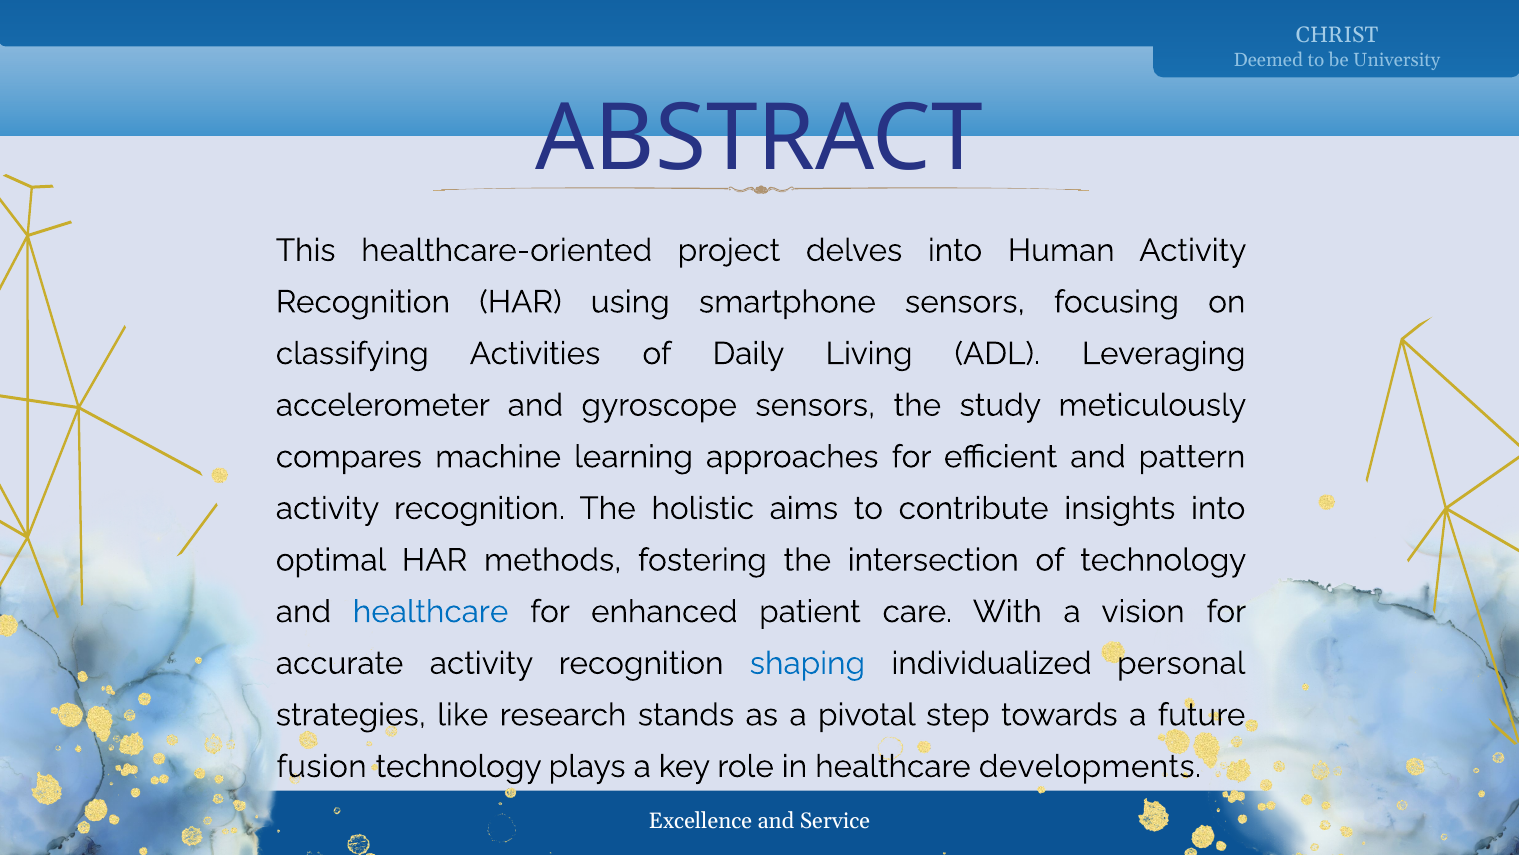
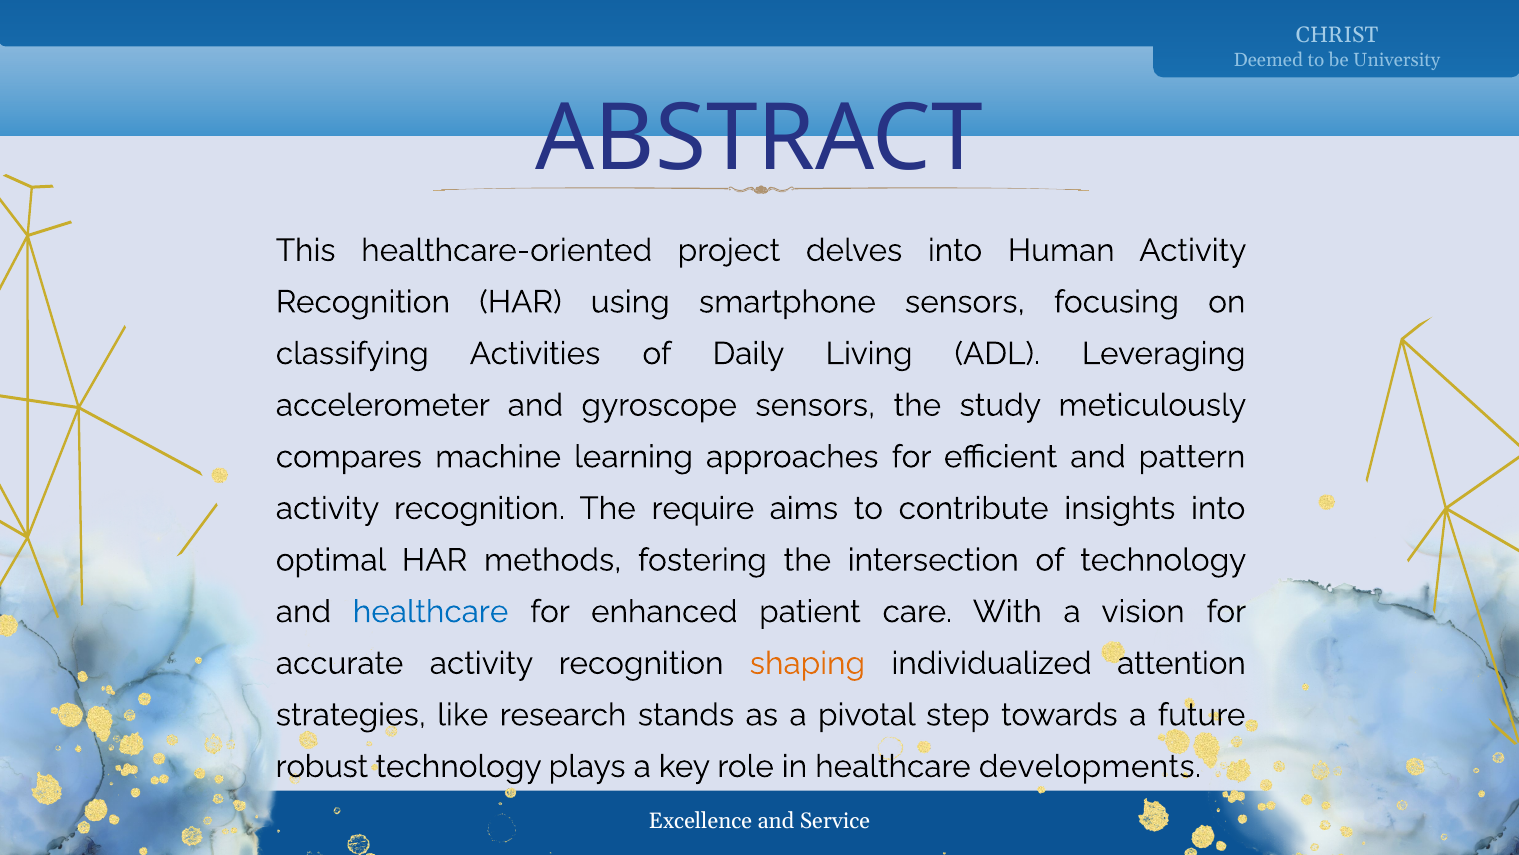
holistic: holistic -> require
shaping colour: blue -> orange
personal: personal -> attention
fusion: fusion -> robust
